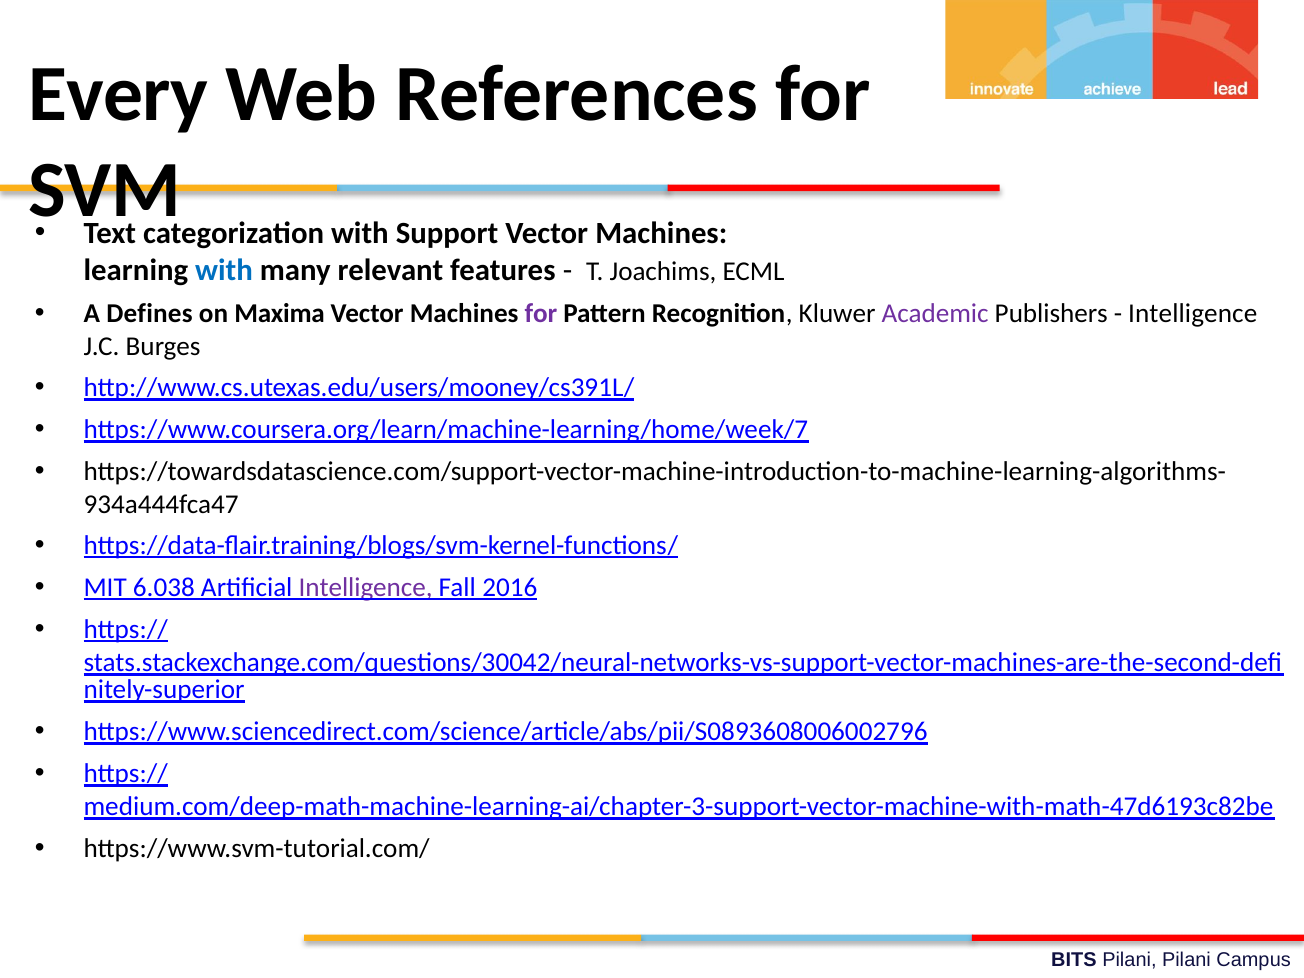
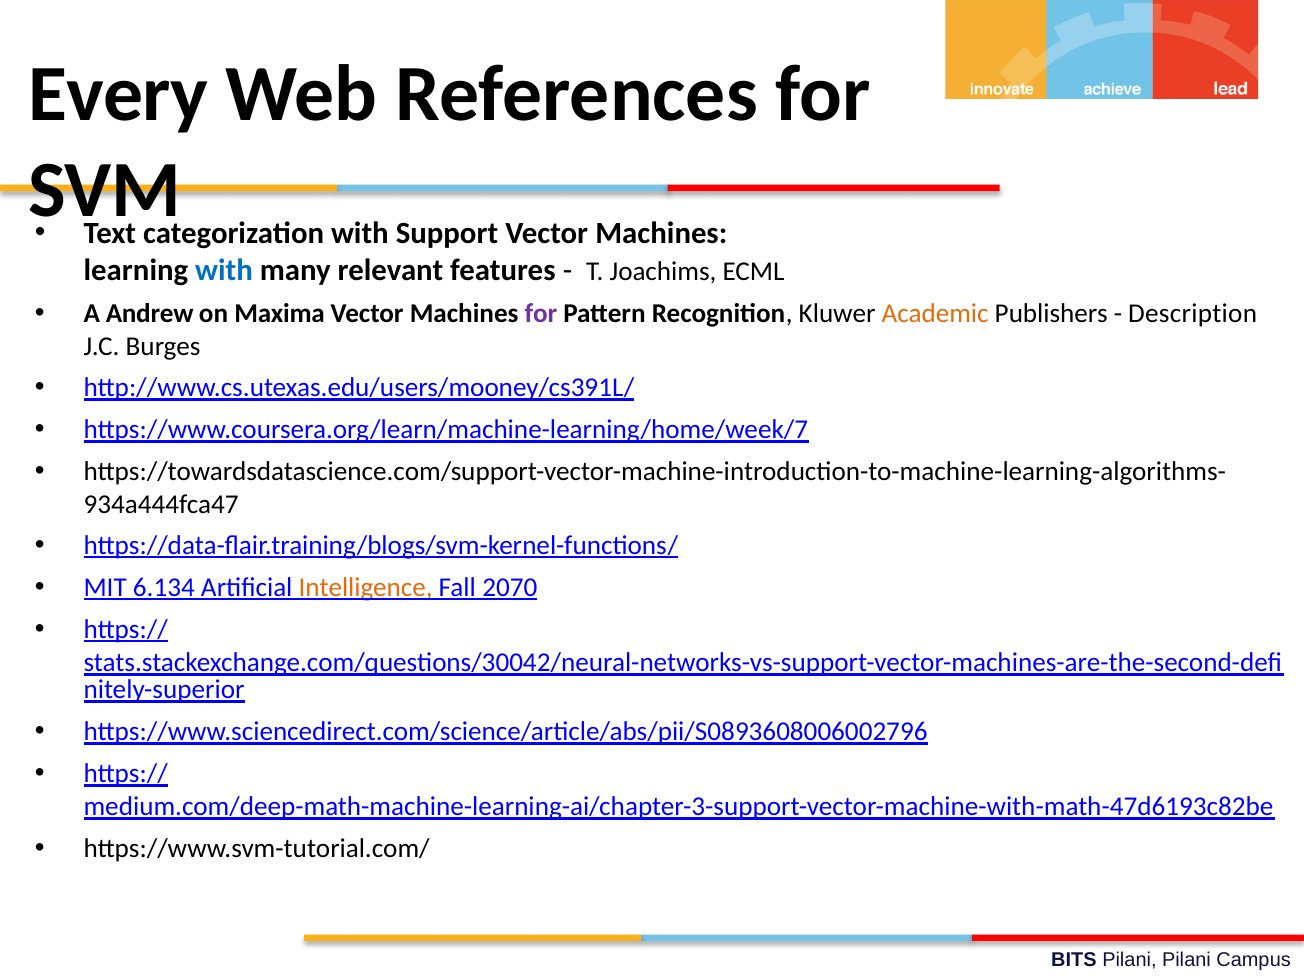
Defines: Defines -> Andrew
Academic colour: purple -> orange
Intelligence at (1193, 314): Intelligence -> Description
6.038: 6.038 -> 6.134
Intelligence at (366, 587) colour: purple -> orange
2016: 2016 -> 2070
